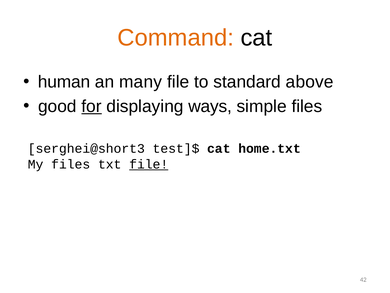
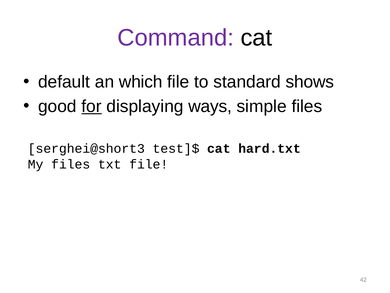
Command colour: orange -> purple
human: human -> default
many: many -> which
above: above -> shows
home.txt: home.txt -> hard.txt
file at (149, 164) underline: present -> none
